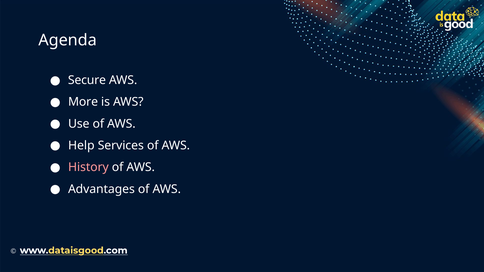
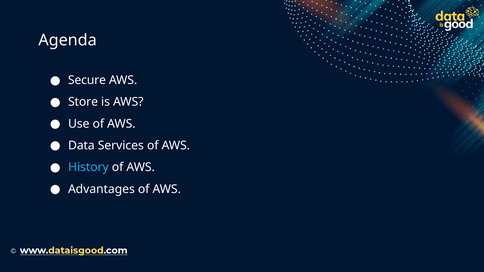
More: More -> Store
Help: Help -> Data
History colour: pink -> light blue
